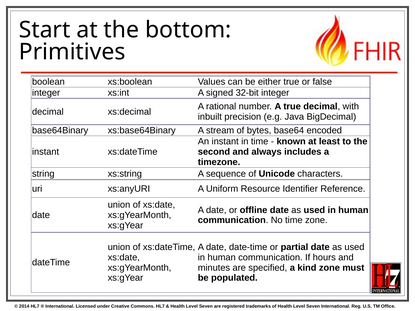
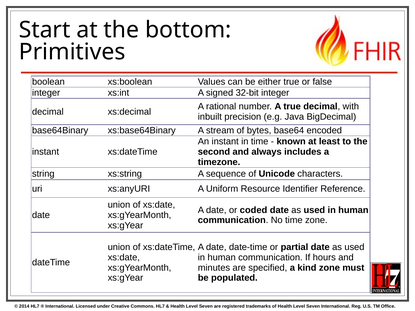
offline: offline -> coded
